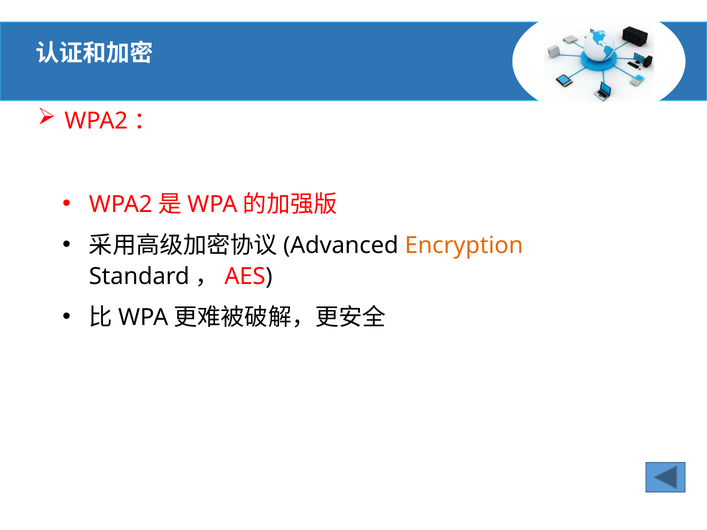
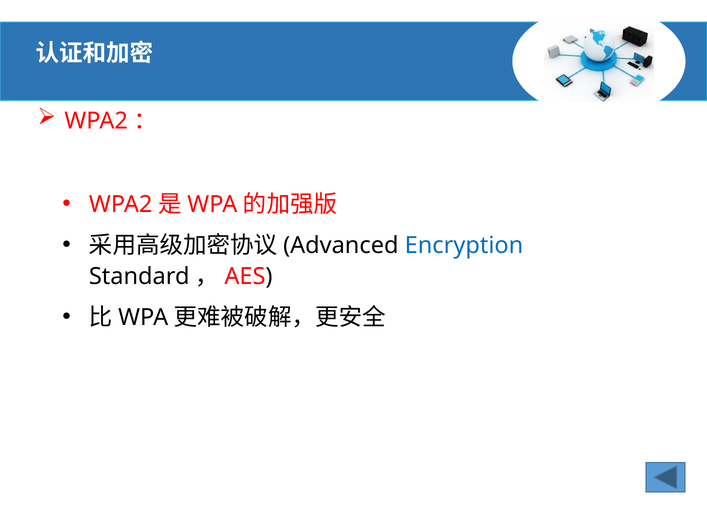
Encryption colour: orange -> blue
